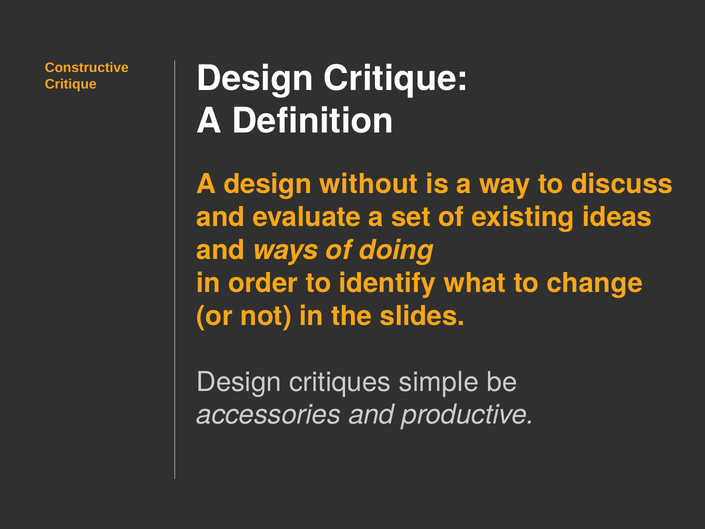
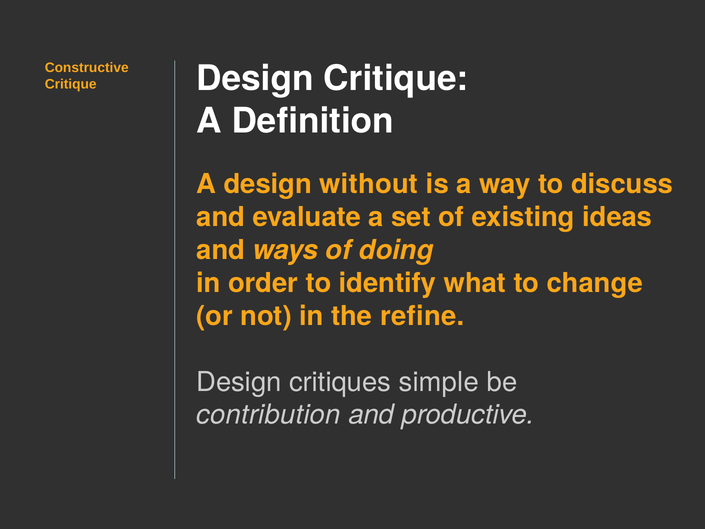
slides: slides -> refine
accessories: accessories -> contribution
